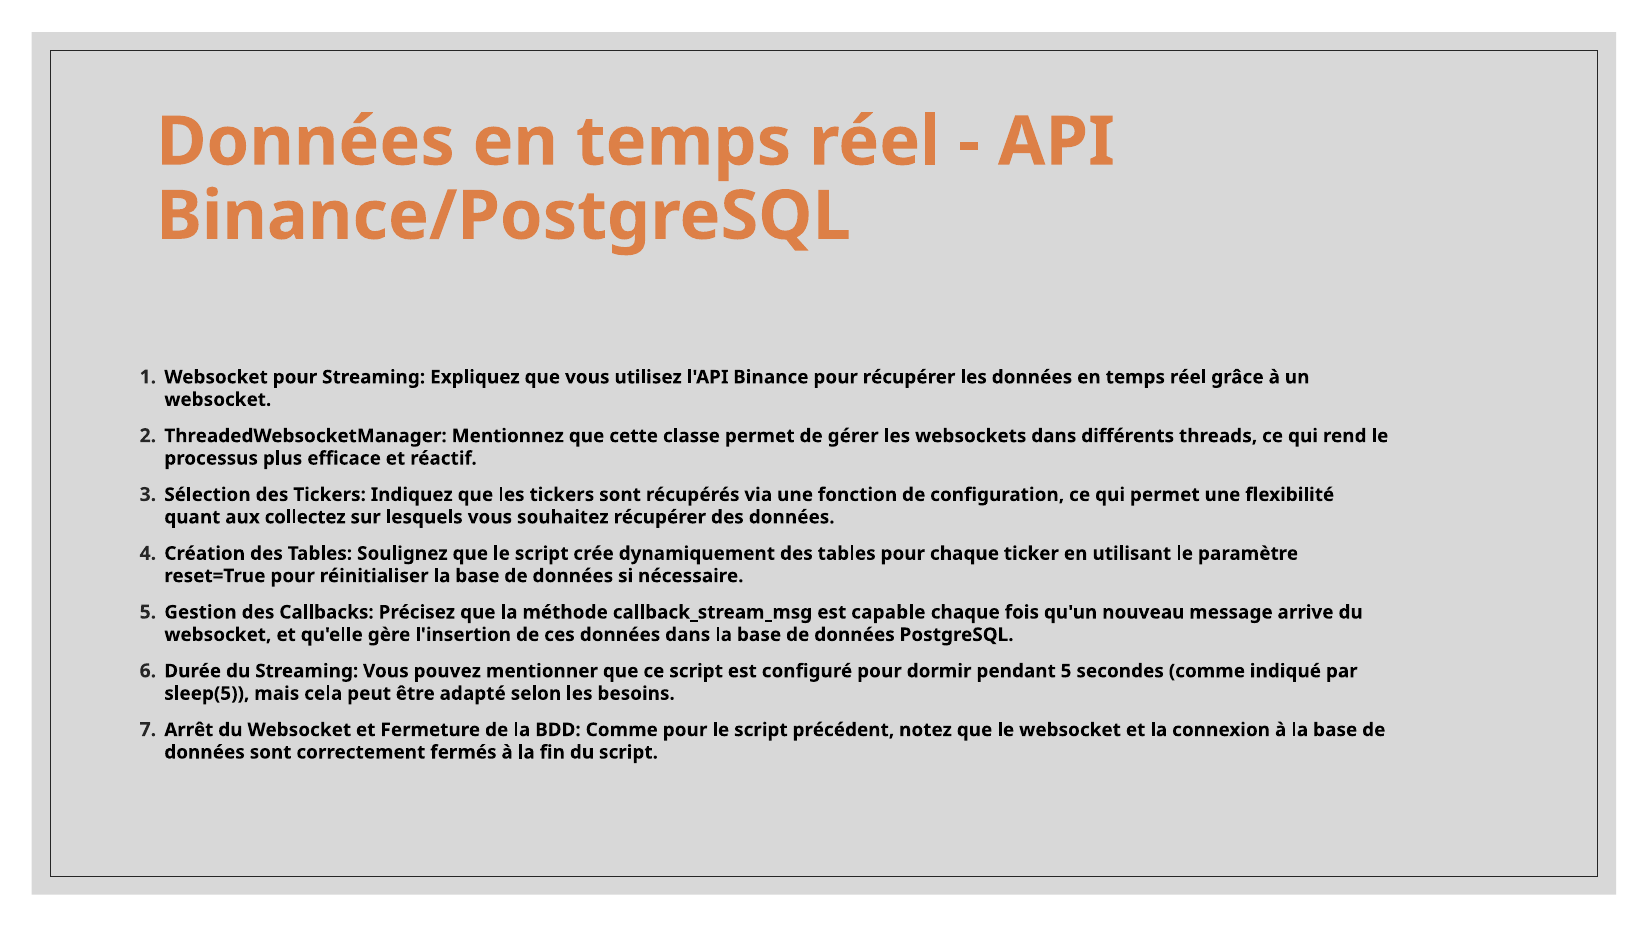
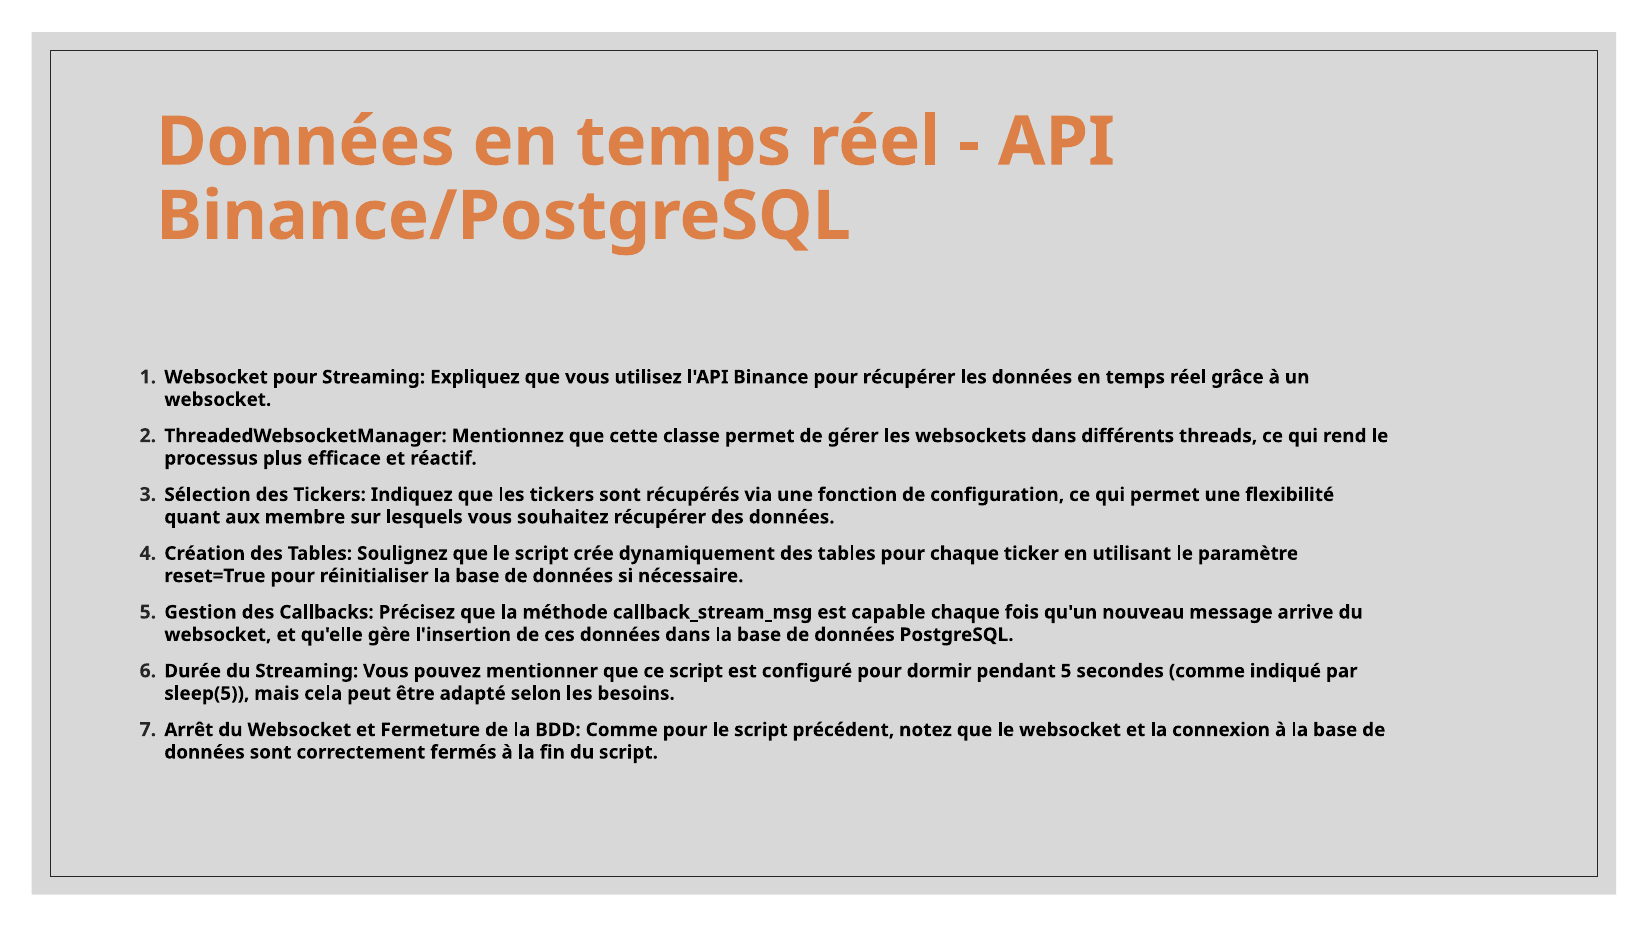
collectez: collectez -> membre
